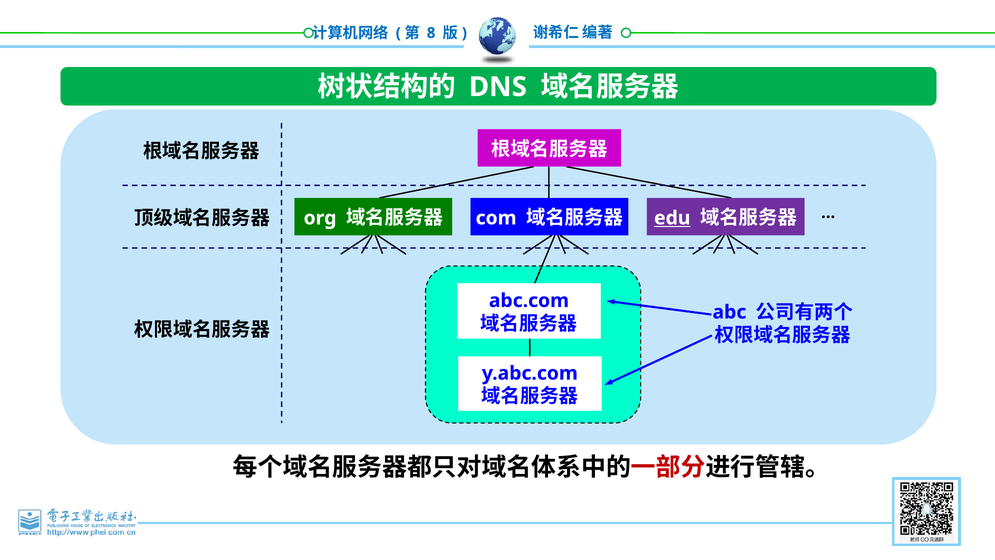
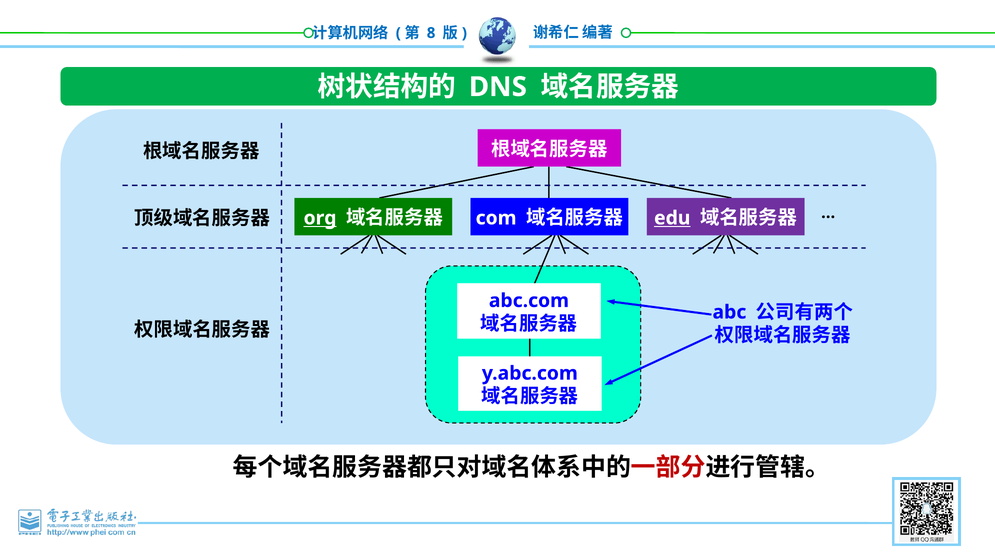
org underline: none -> present
